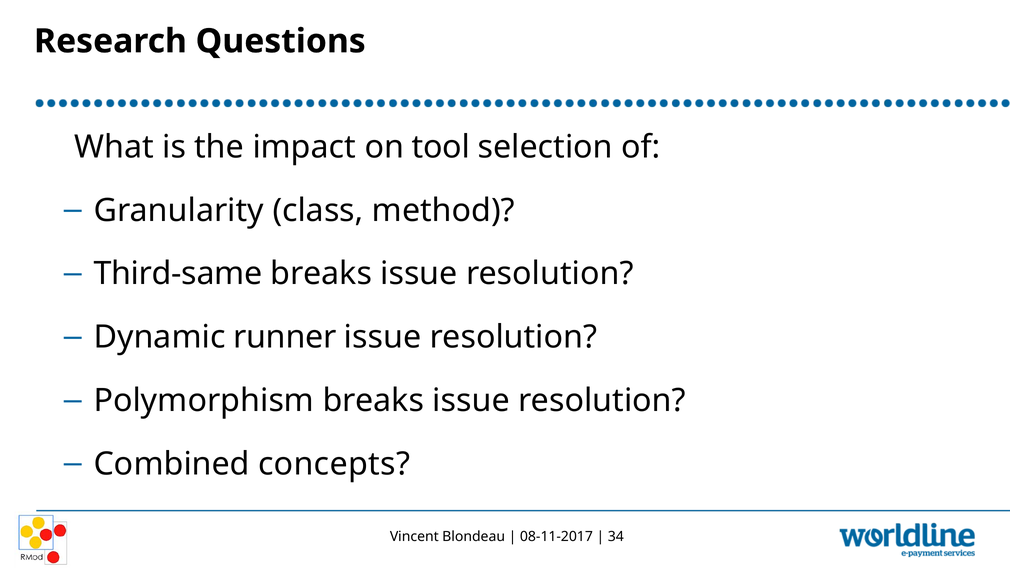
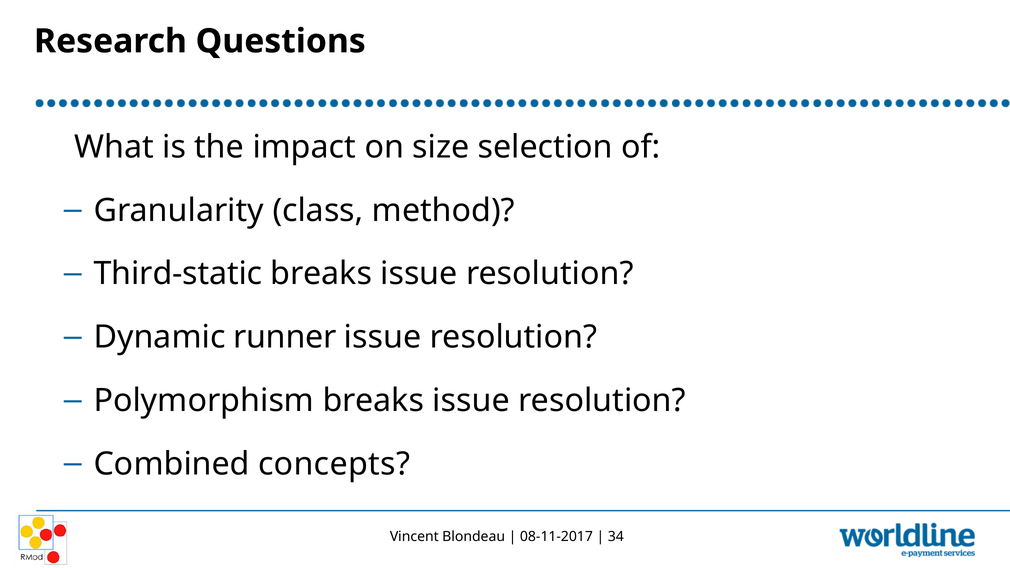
tool: tool -> size
Third-same: Third-same -> Third-static
